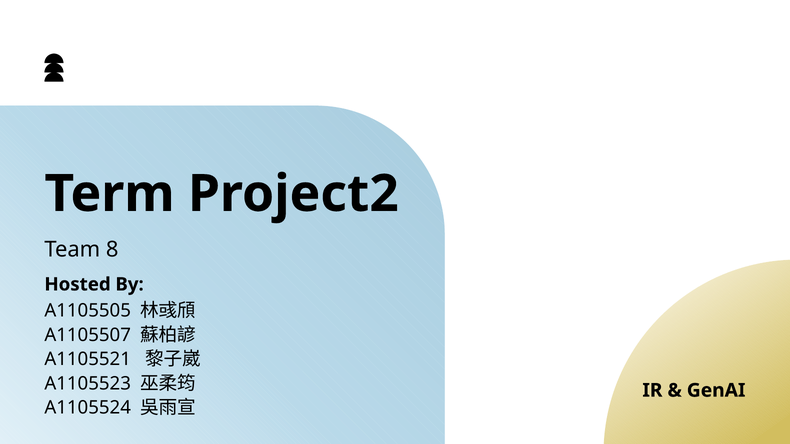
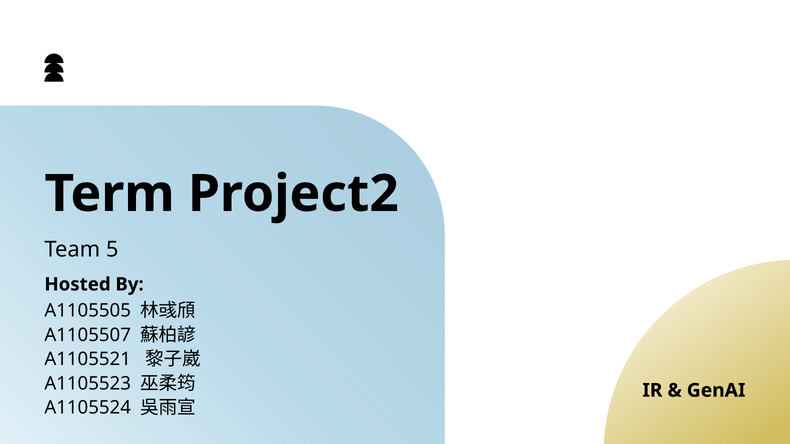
8: 8 -> 5
